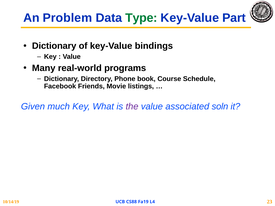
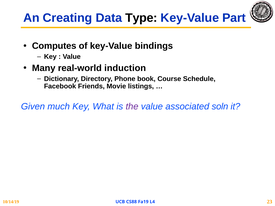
Problem: Problem -> Creating
Type colour: green -> black
Dictionary at (54, 46): Dictionary -> Computes
programs: programs -> induction
